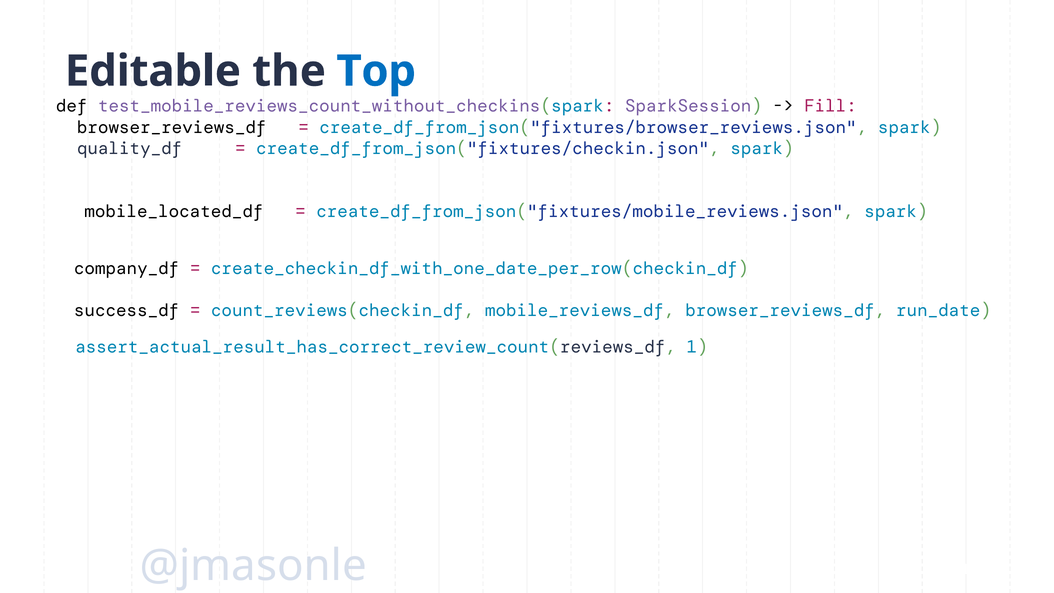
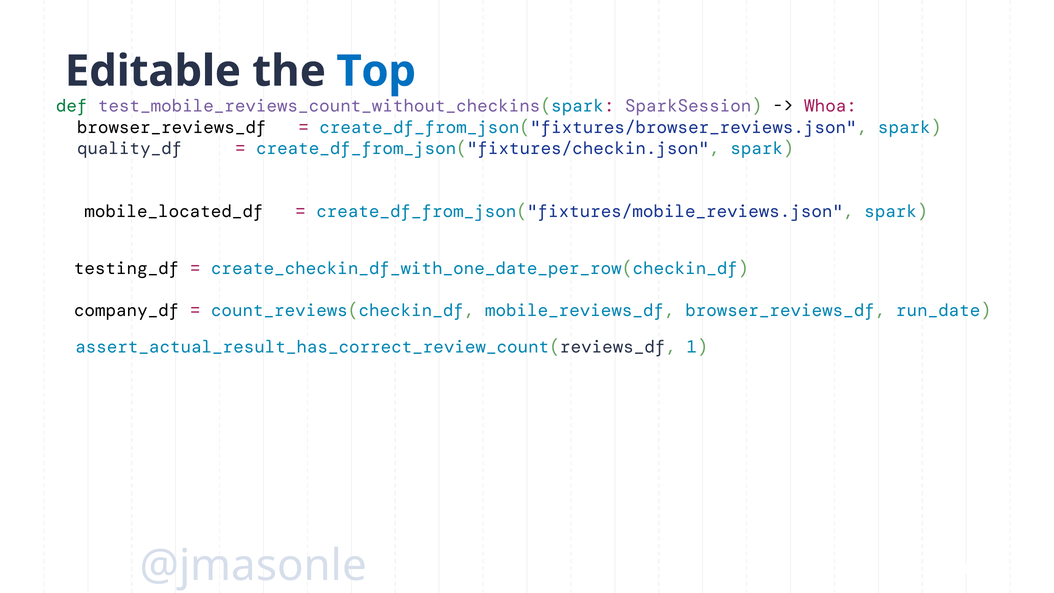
def colour: black -> green
Fill: Fill -> Whoa
company_df: company_df -> testing_df
success_df: success_df -> company_df
